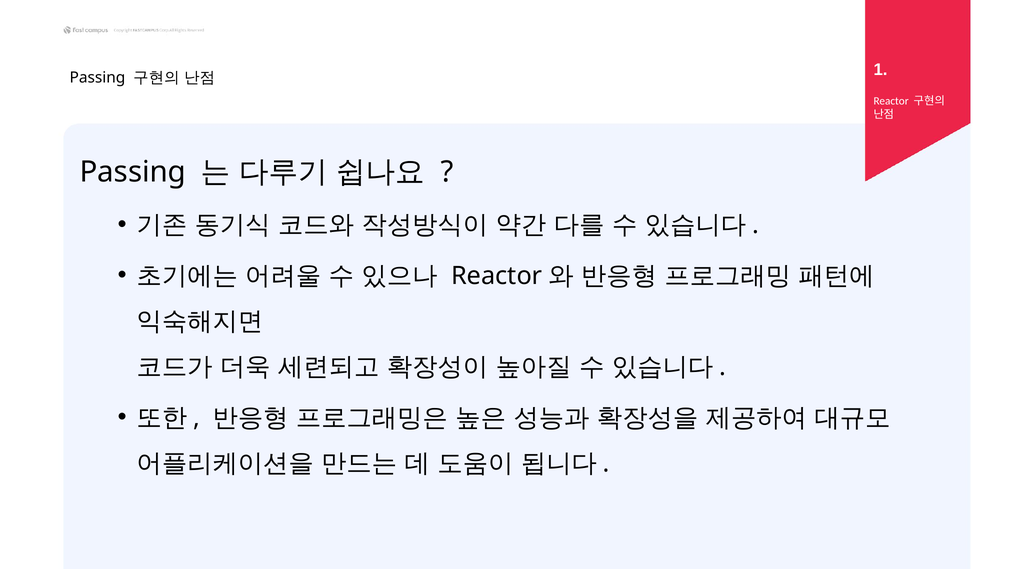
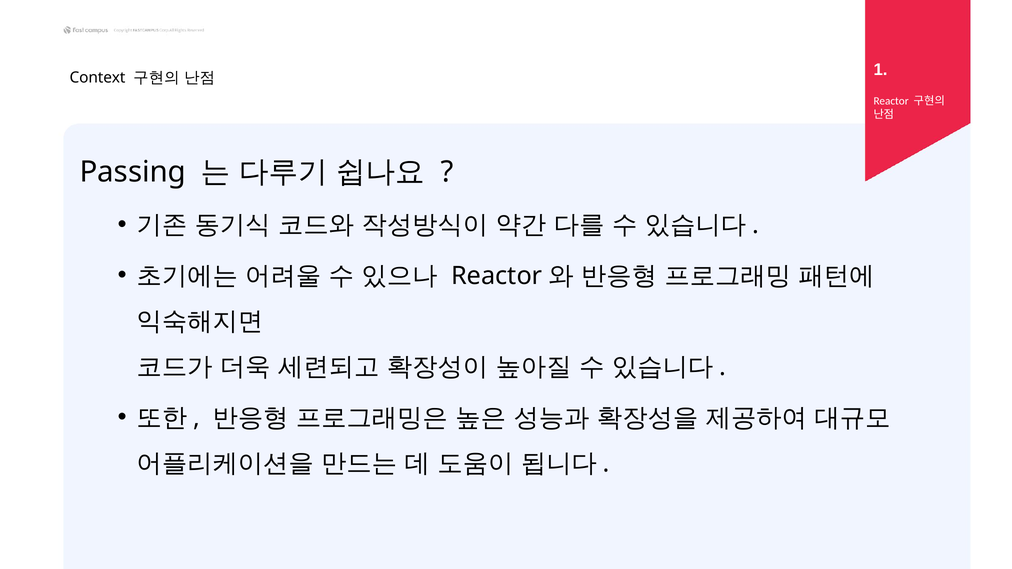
Passing at (97, 78): Passing -> Context
